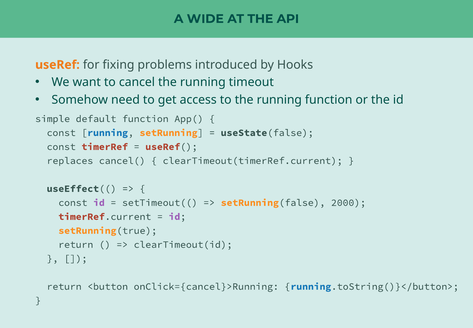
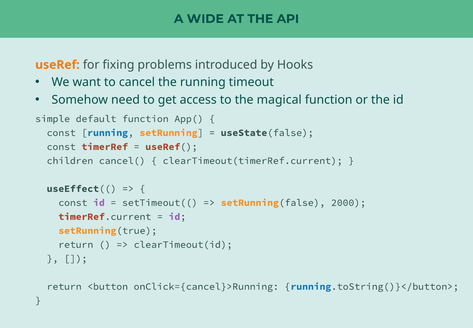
to the running: running -> magical
replaces: replaces -> children
